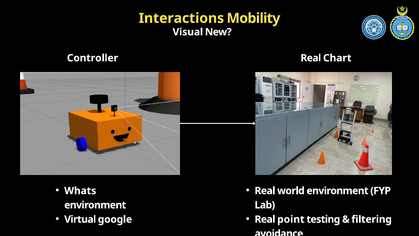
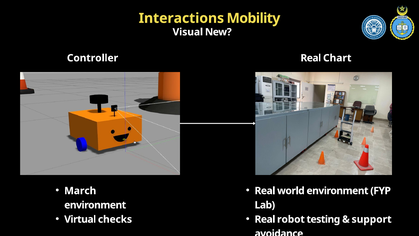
Whats: Whats -> March
point: point -> robot
filtering: filtering -> support
google: google -> checks
